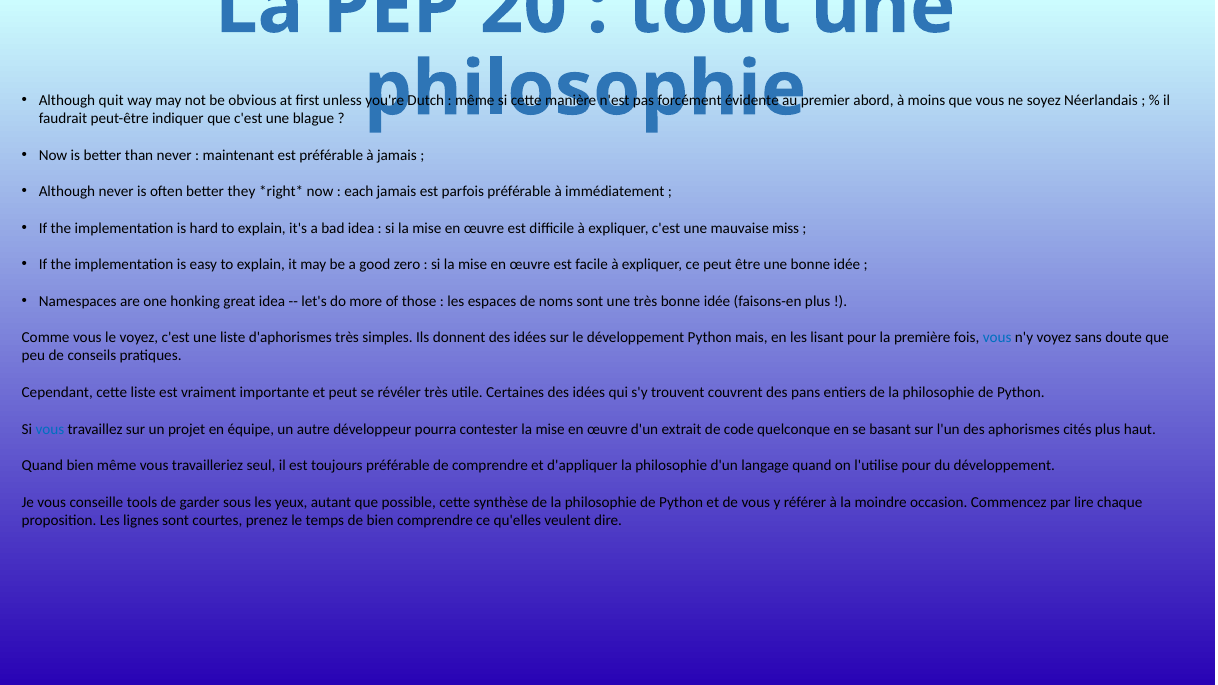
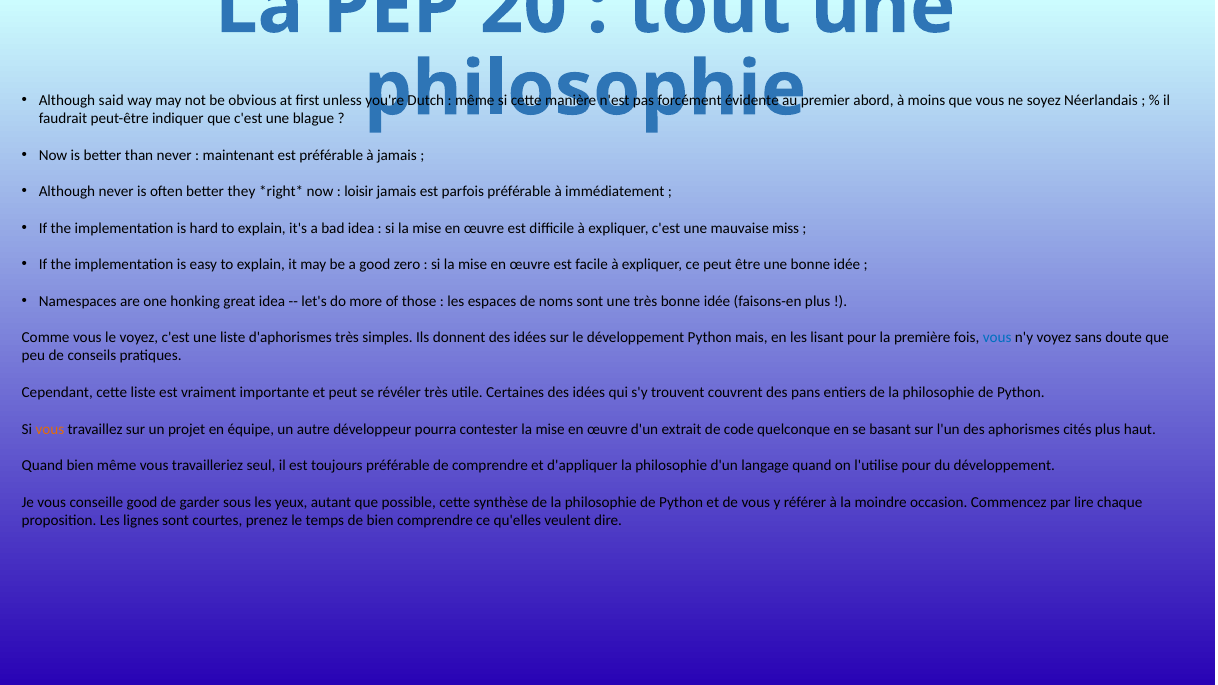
quit: quit -> said
each: each -> loisir
vous at (50, 429) colour: blue -> orange
conseille tools: tools -> good
